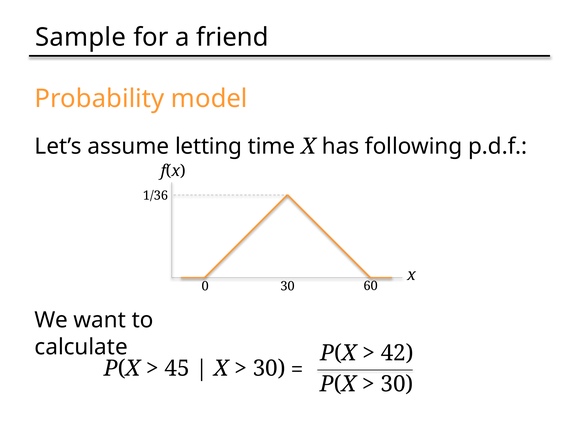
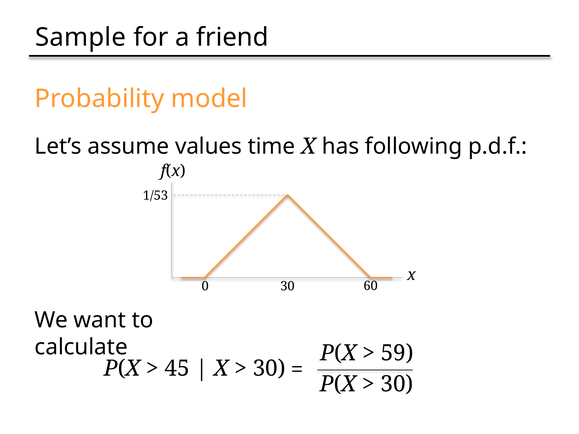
letting: letting -> values
1/36: 1/36 -> 1/53
42: 42 -> 59
